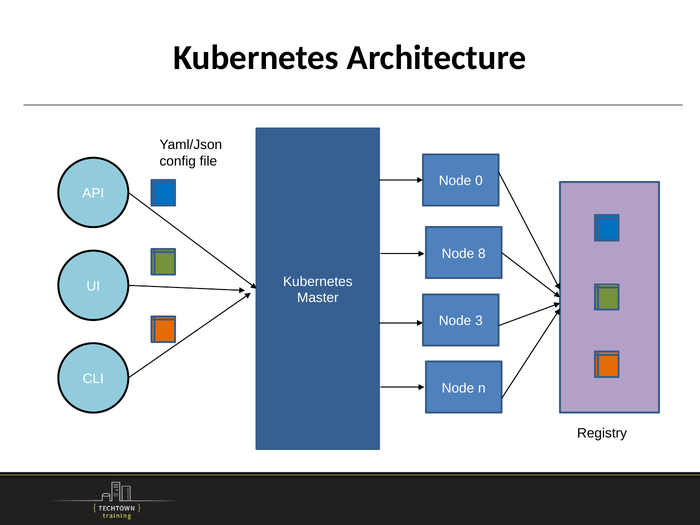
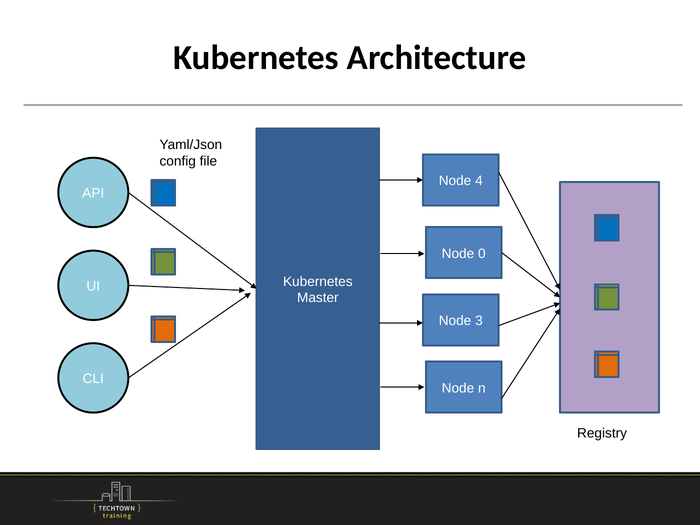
0: 0 -> 4
8: 8 -> 0
